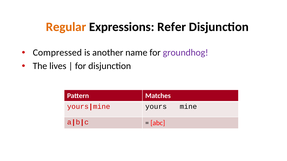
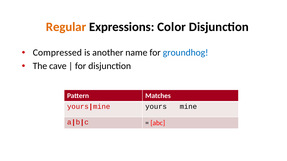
Refer: Refer -> Color
groundhog colour: purple -> blue
lives: lives -> cave
